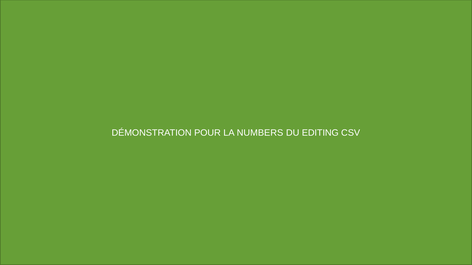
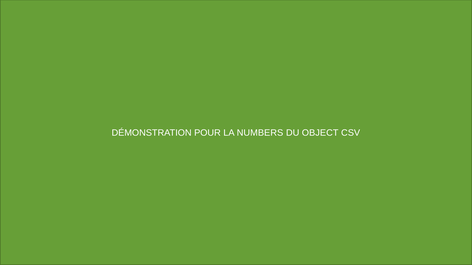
EDITING: EDITING -> OBJECT
